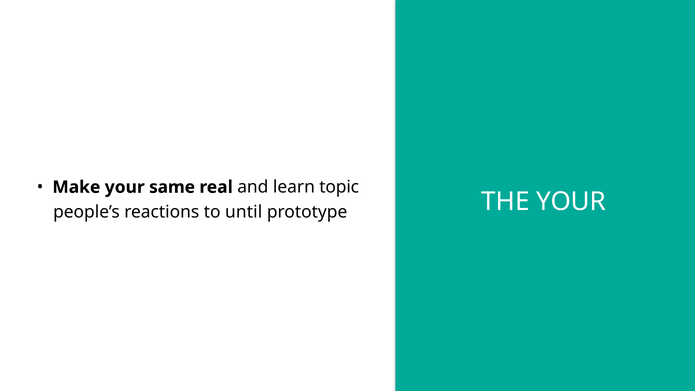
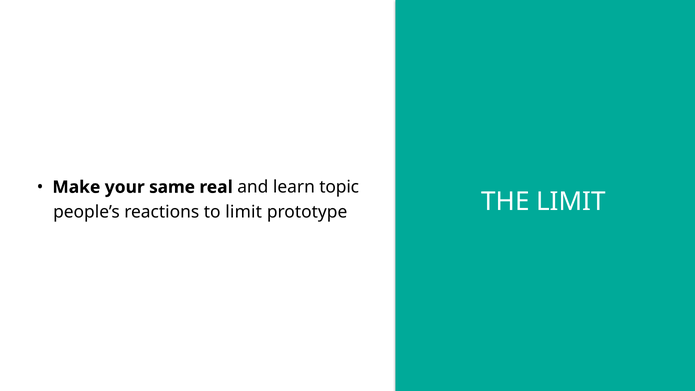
THE YOUR: YOUR -> LIMIT
to until: until -> limit
